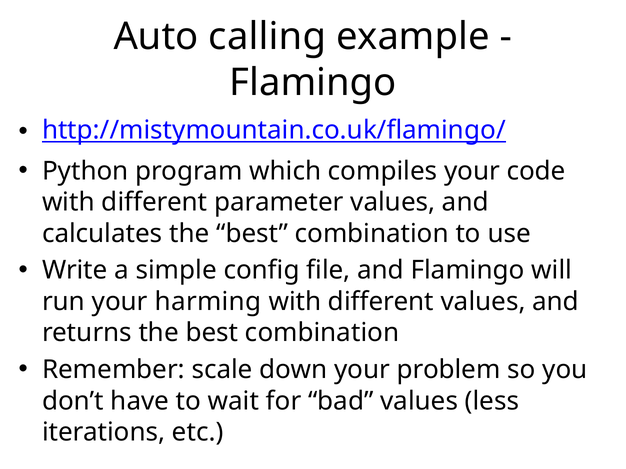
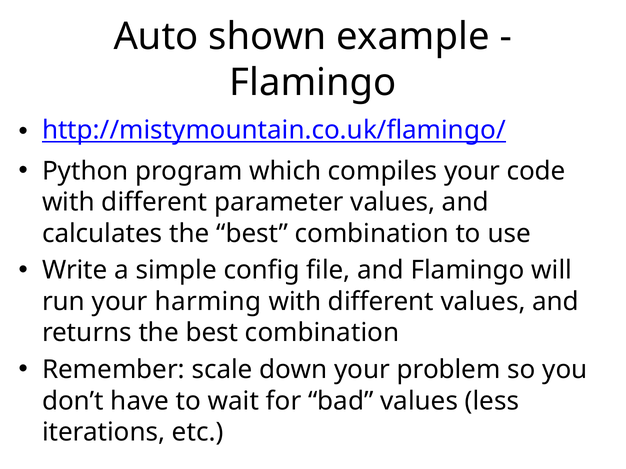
calling: calling -> shown
